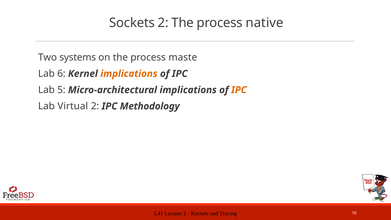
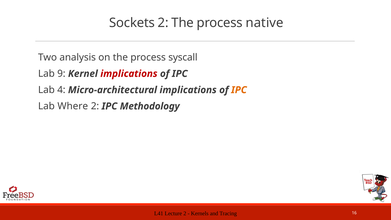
systems: systems -> analysis
maste: maste -> syscall
6: 6 -> 9
implications at (129, 74) colour: orange -> red
5: 5 -> 4
Virtual: Virtual -> Where
